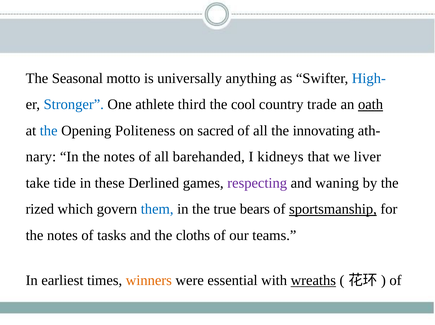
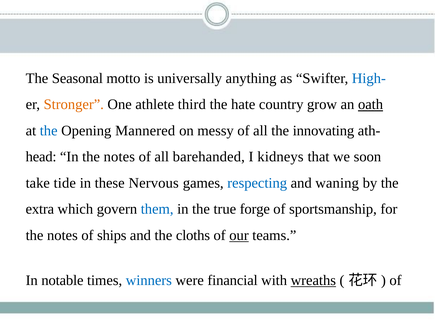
Stronger colour: blue -> orange
cool: cool -> hate
trade: trade -> grow
Politeness: Politeness -> Mannered
sacred: sacred -> messy
nary: nary -> head
liver: liver -> soon
Derlined: Derlined -> Nervous
respecting colour: purple -> blue
rized: rized -> extra
bears: bears -> forge
sportsmanship underline: present -> none
tasks: tasks -> ships
our underline: none -> present
earliest: earliest -> notable
winners colour: orange -> blue
essential: essential -> financial
